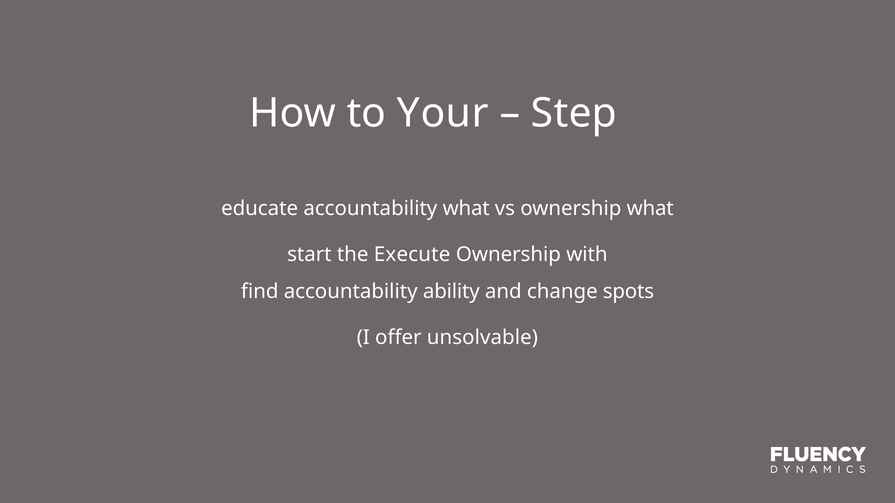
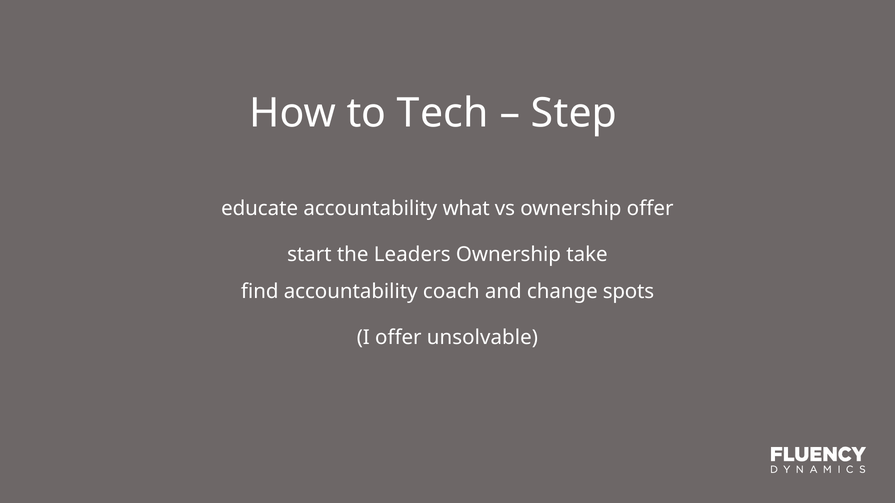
Your: Your -> Tech
ownership what: what -> offer
Execute: Execute -> Leaders
with: with -> take
ability: ability -> coach
